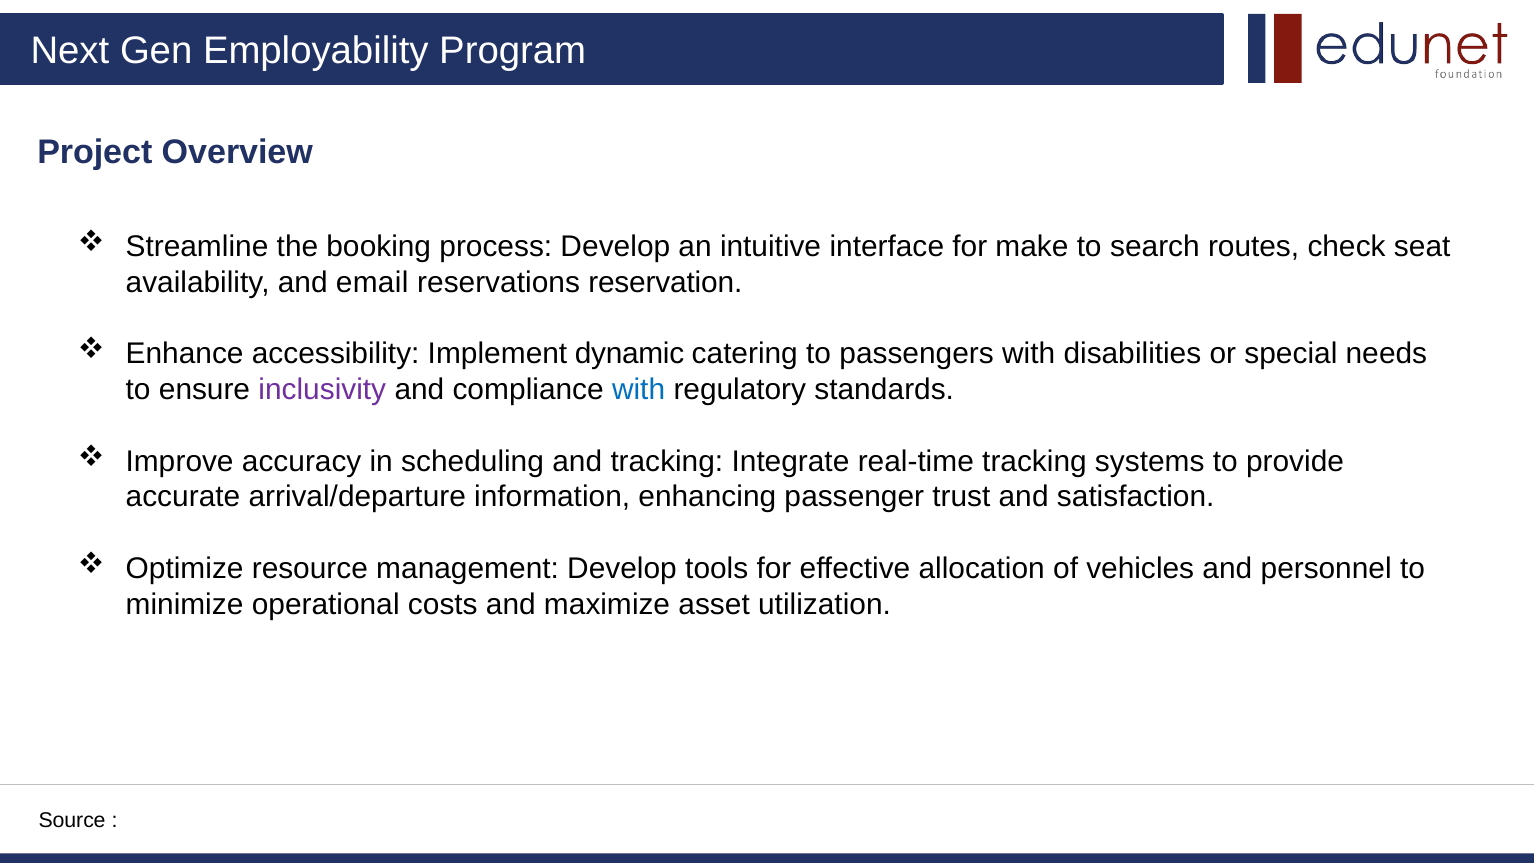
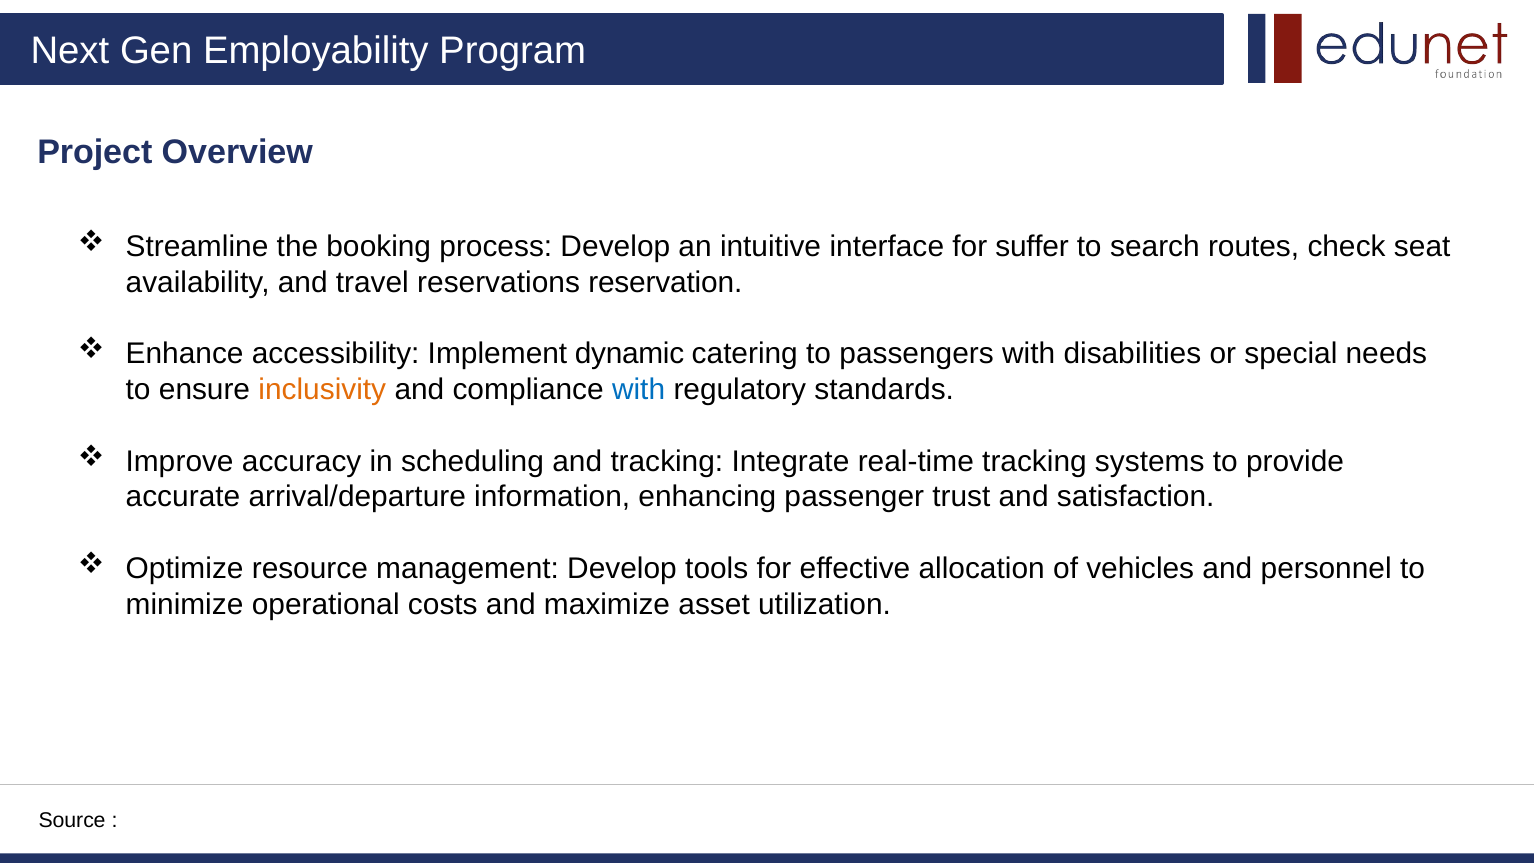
make: make -> suffer
email: email -> travel
inclusivity colour: purple -> orange
